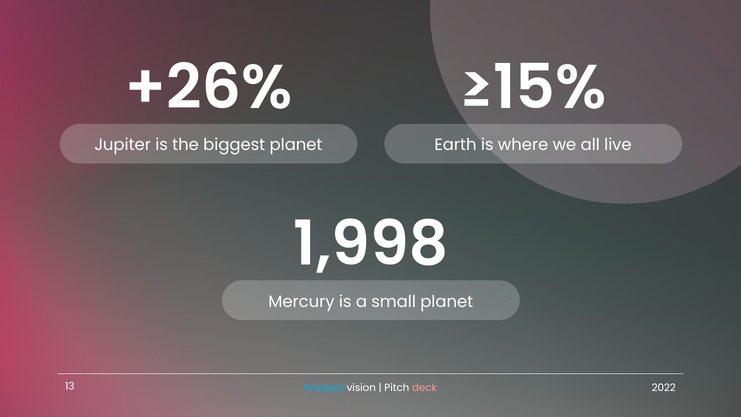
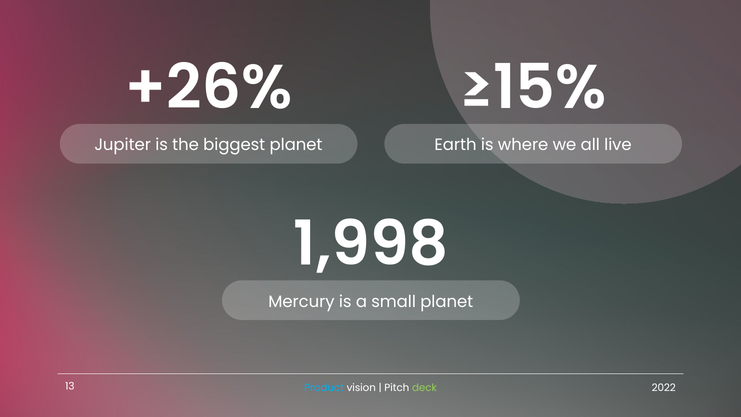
deck colour: pink -> light green
